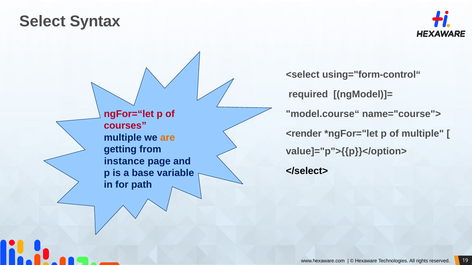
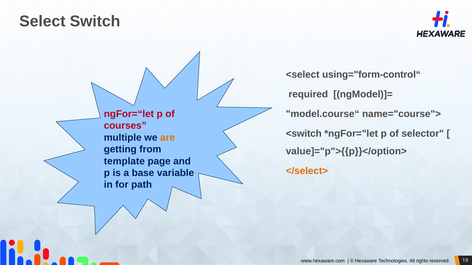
Syntax: Syntax -> Switch
<render: <render -> <switch
of multiple: multiple -> selector
instance: instance -> template
</select> colour: black -> orange
